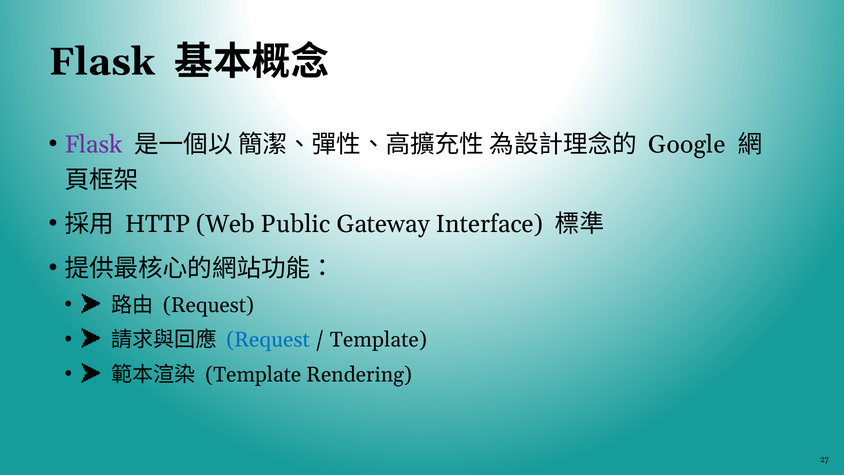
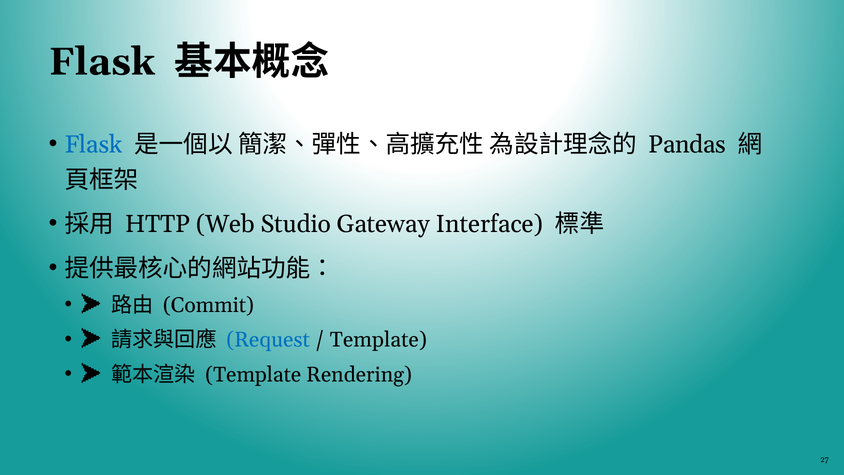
Flask at (94, 144) colour: purple -> blue
Google: Google -> Pandas
Public: Public -> Studio
Request at (208, 305): Request -> Commit
